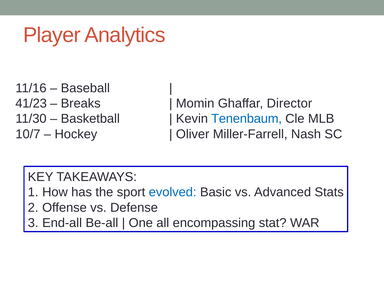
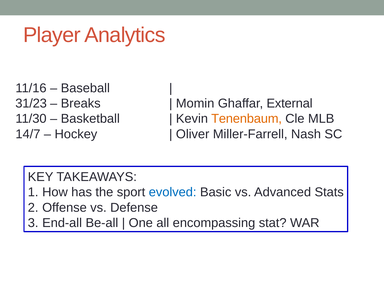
41/23: 41/23 -> 31/23
Director: Director -> External
Tenenbaum colour: blue -> orange
10/7: 10/7 -> 14/7
